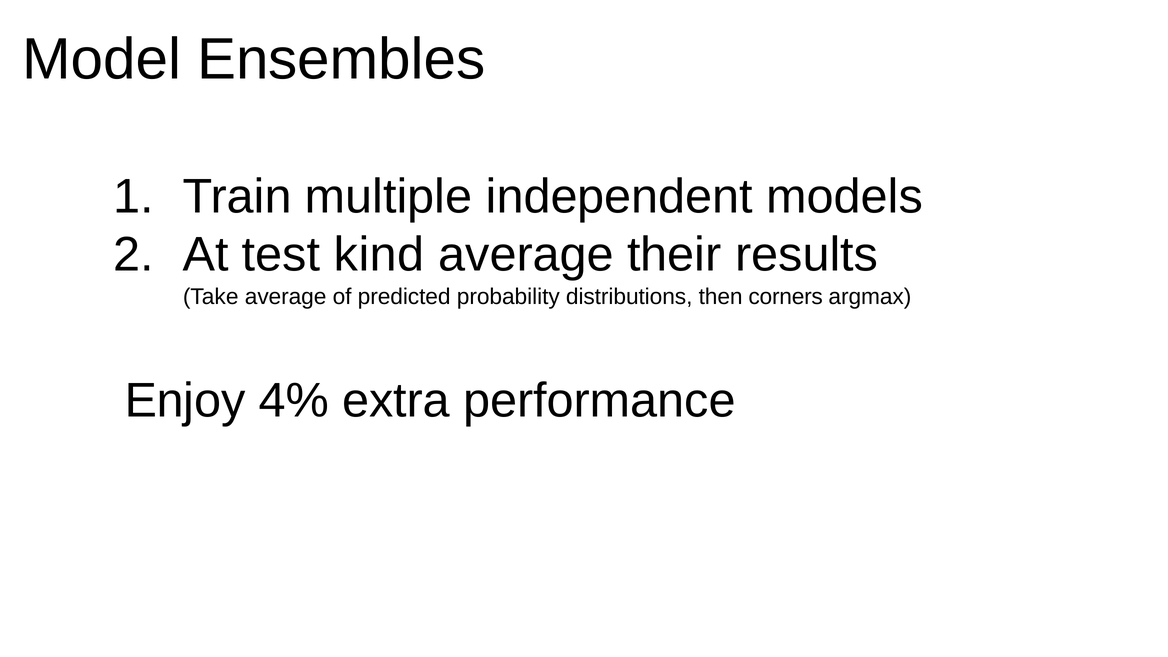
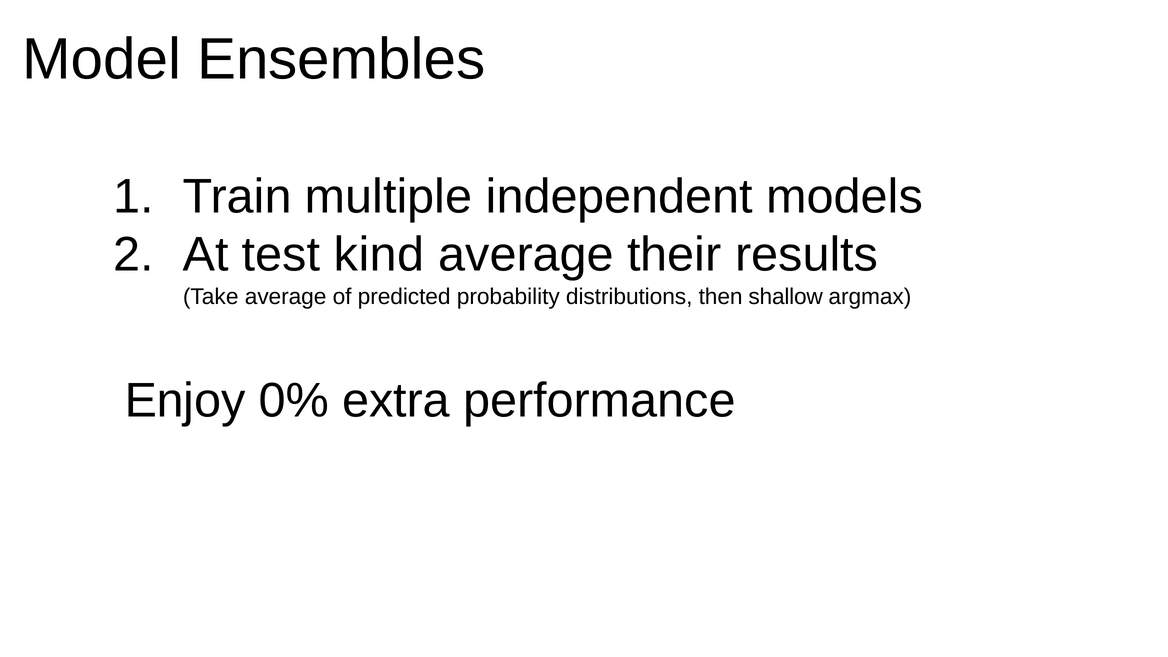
corners: corners -> shallow
4%: 4% -> 0%
